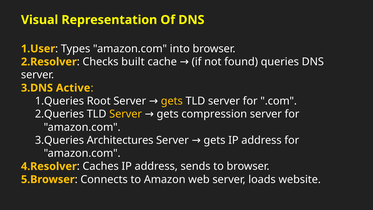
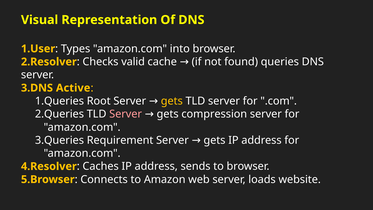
built: built -> valid
Server at (126, 114) colour: yellow -> pink
Architectures: Architectures -> Requirement
